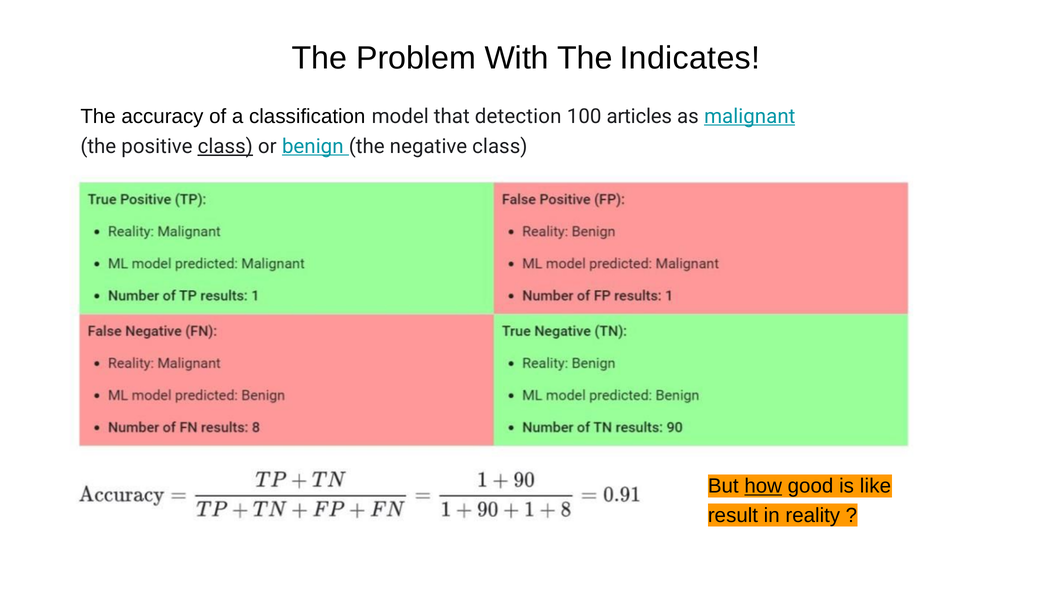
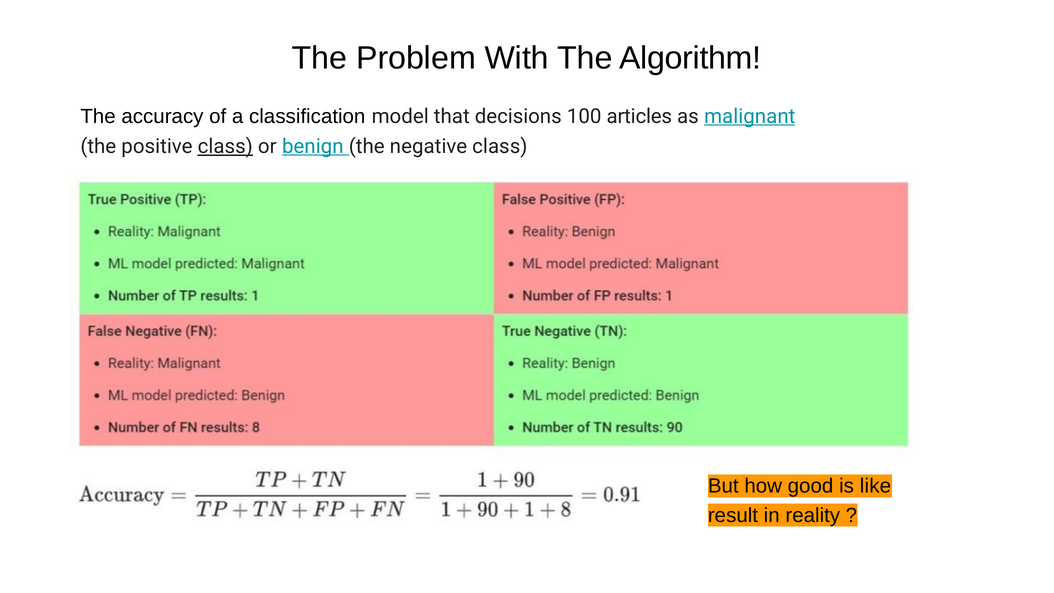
Indicates: Indicates -> Algorithm
detection: detection -> decisions
how underline: present -> none
